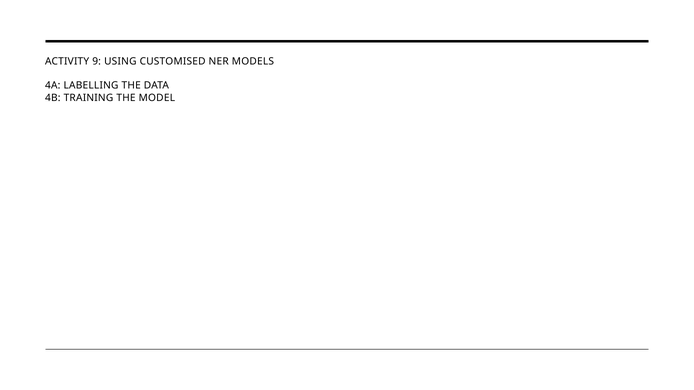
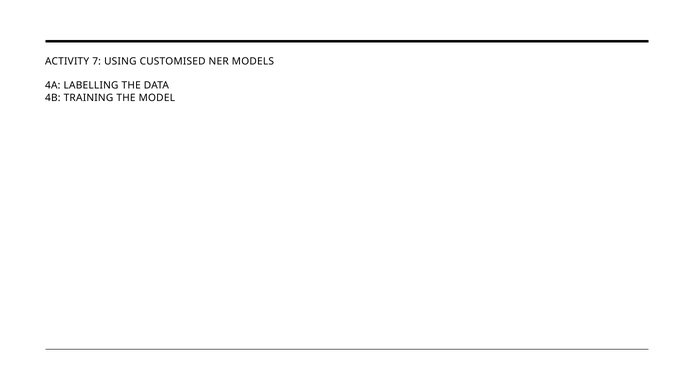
9: 9 -> 7
